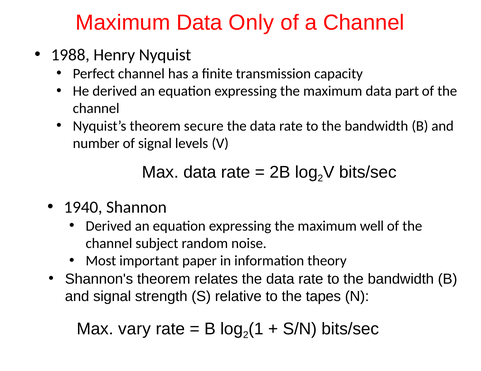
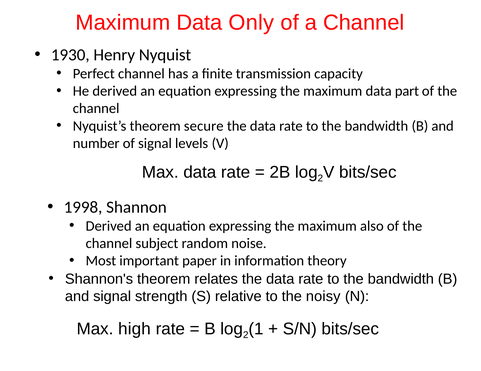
1988: 1988 -> 1930
1940: 1940 -> 1998
well: well -> also
tapes: tapes -> noisy
vary: vary -> high
